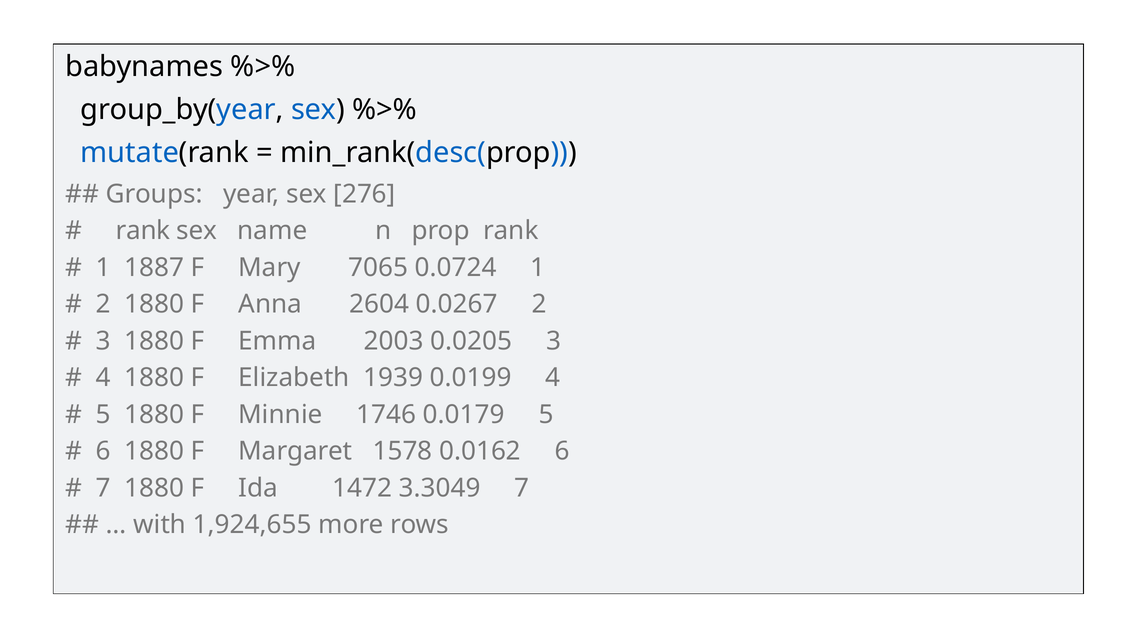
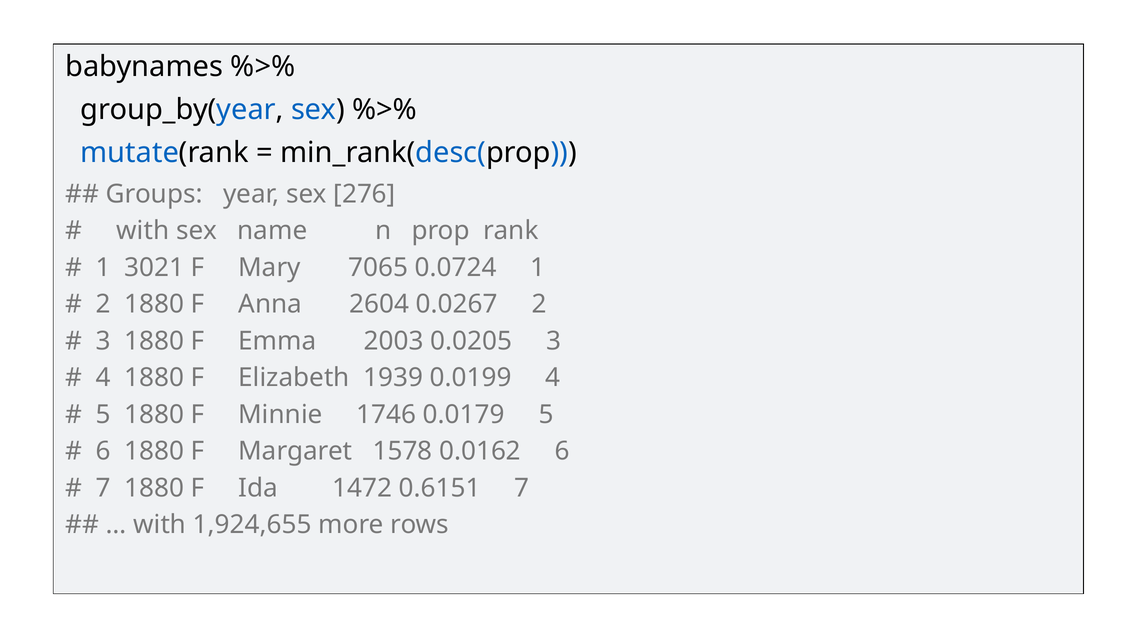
rank at (143, 231): rank -> with
1887: 1887 -> 3021
3.3049: 3.3049 -> 0.6151
